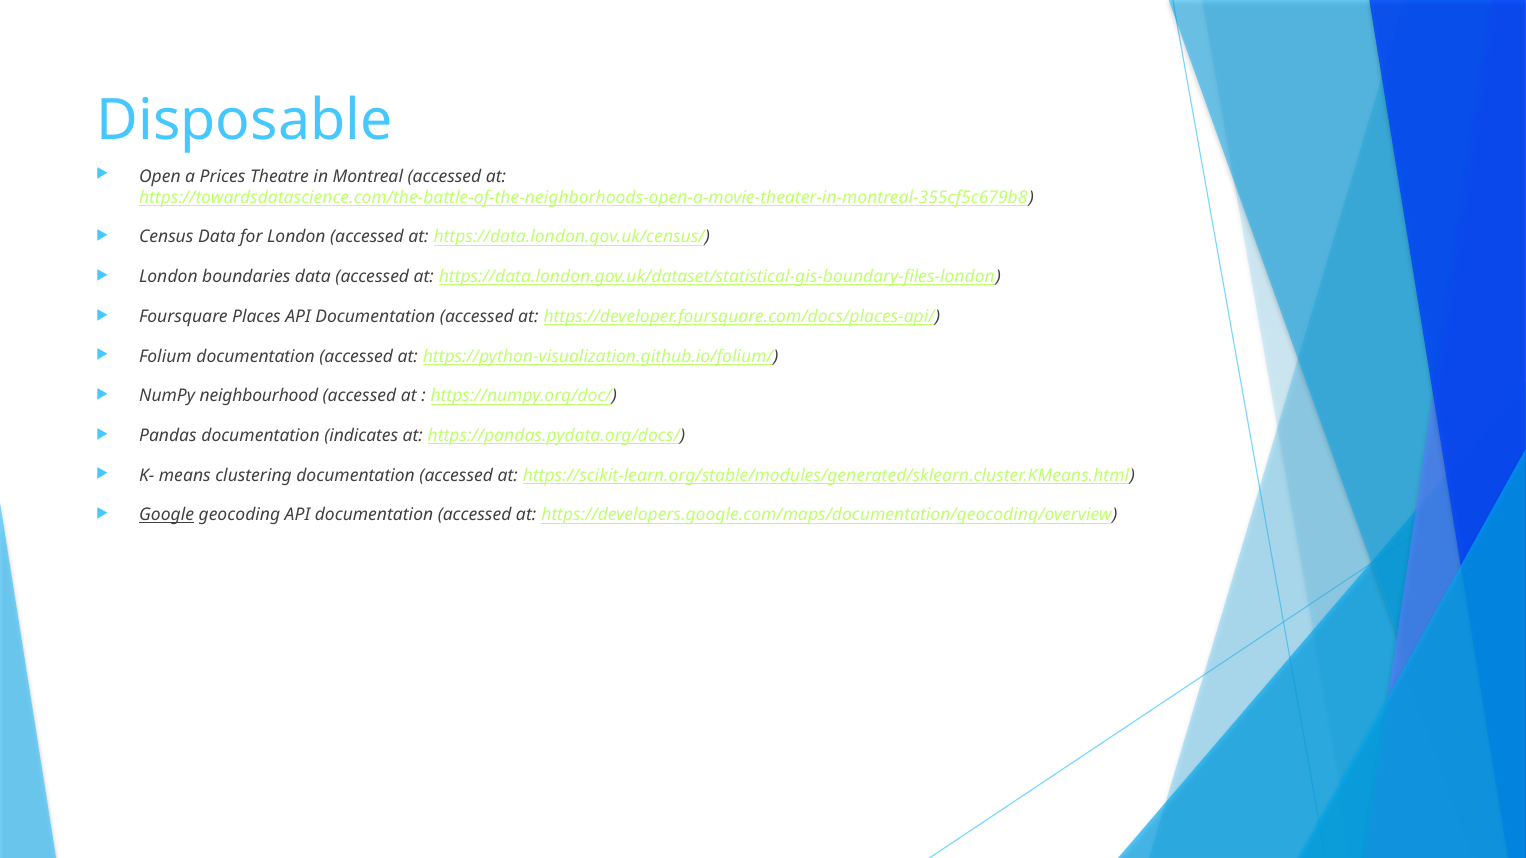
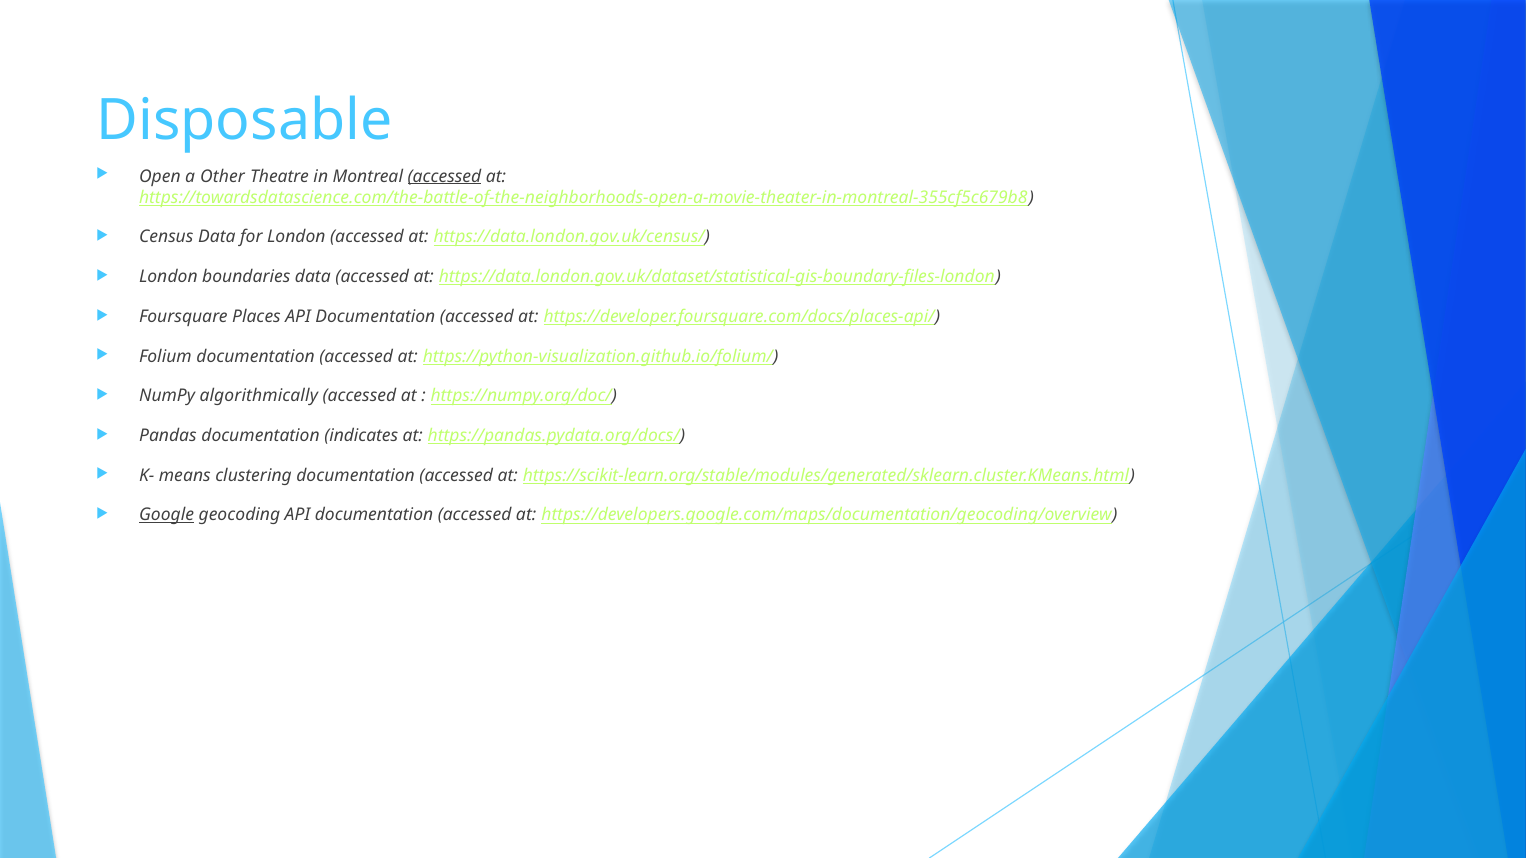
Prices: Prices -> Other
accessed at (444, 176) underline: none -> present
neighbourhood: neighbourhood -> algorithmically
